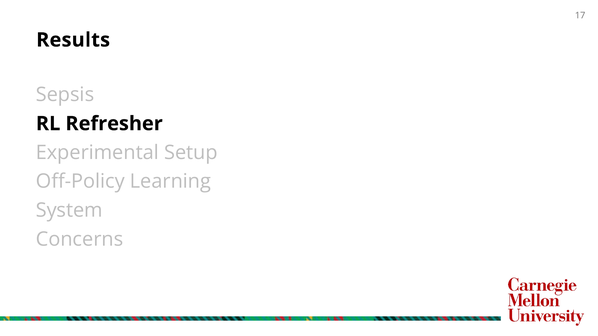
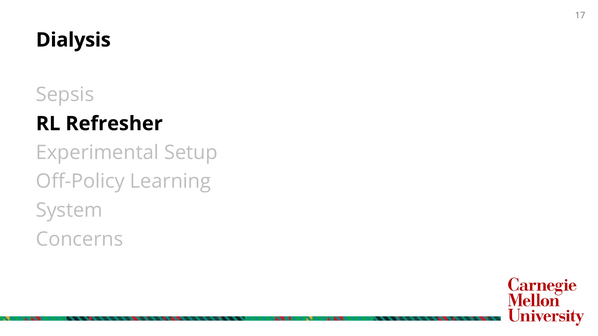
Results: Results -> Dialysis
